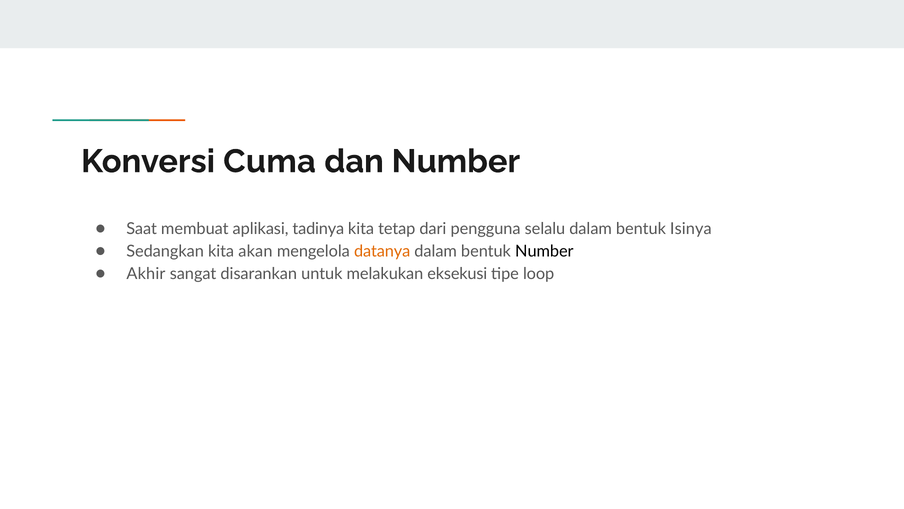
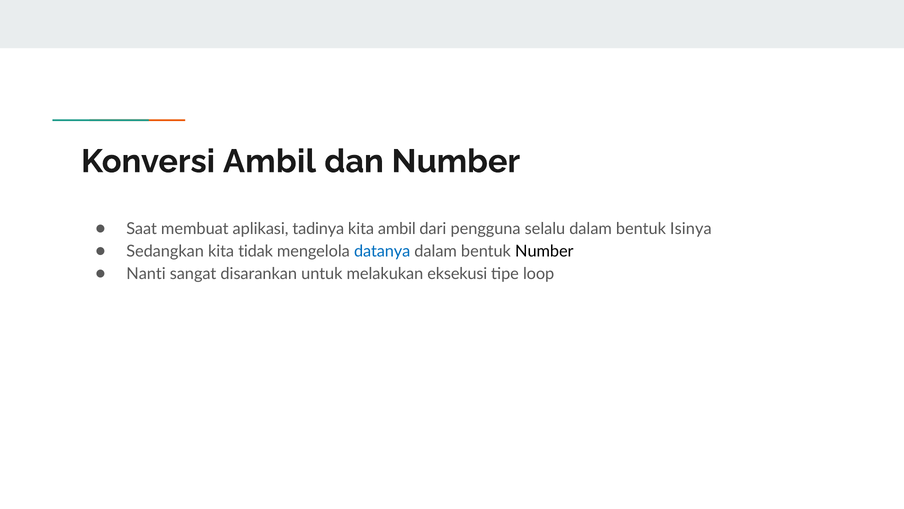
Konversi Cuma: Cuma -> Ambil
kita tetap: tetap -> ambil
akan: akan -> tidak
datanya colour: orange -> blue
Akhir: Akhir -> Nanti
